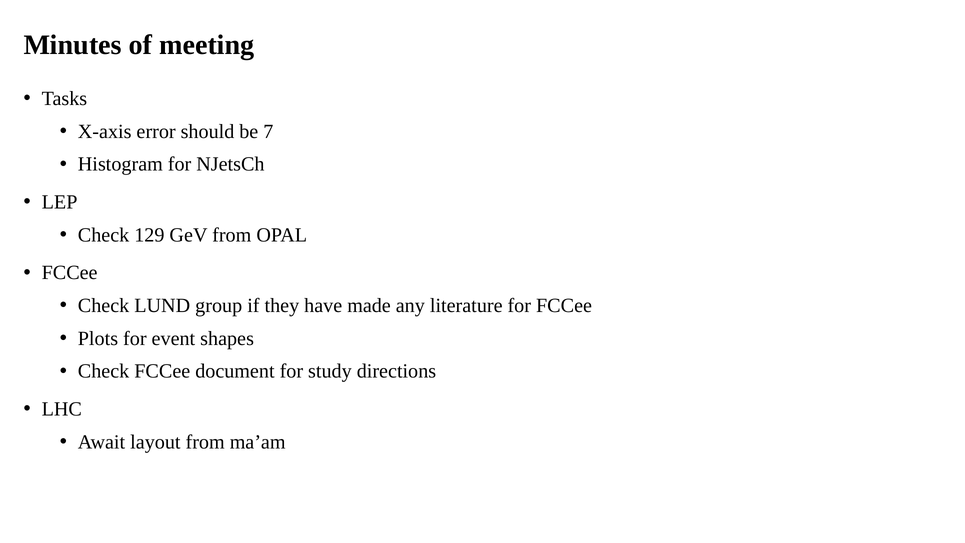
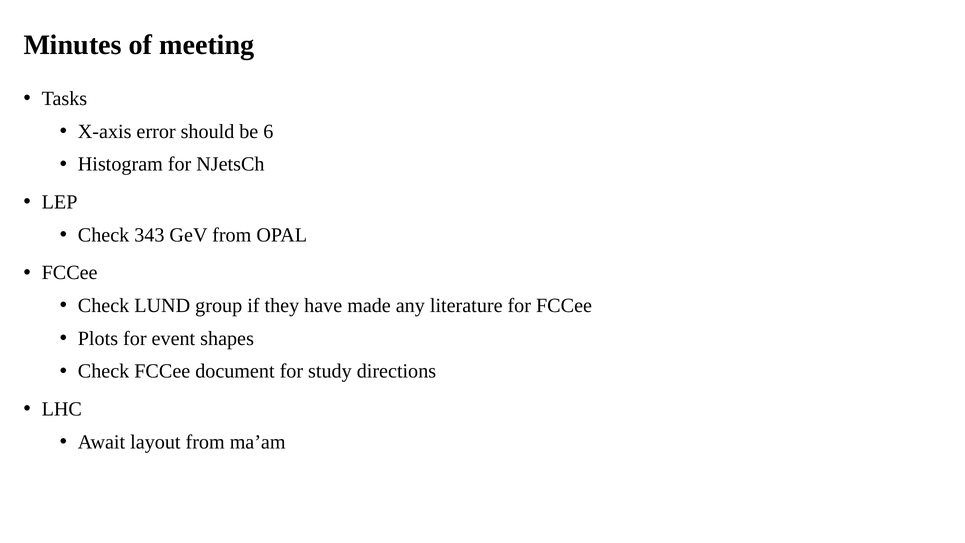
7: 7 -> 6
129: 129 -> 343
